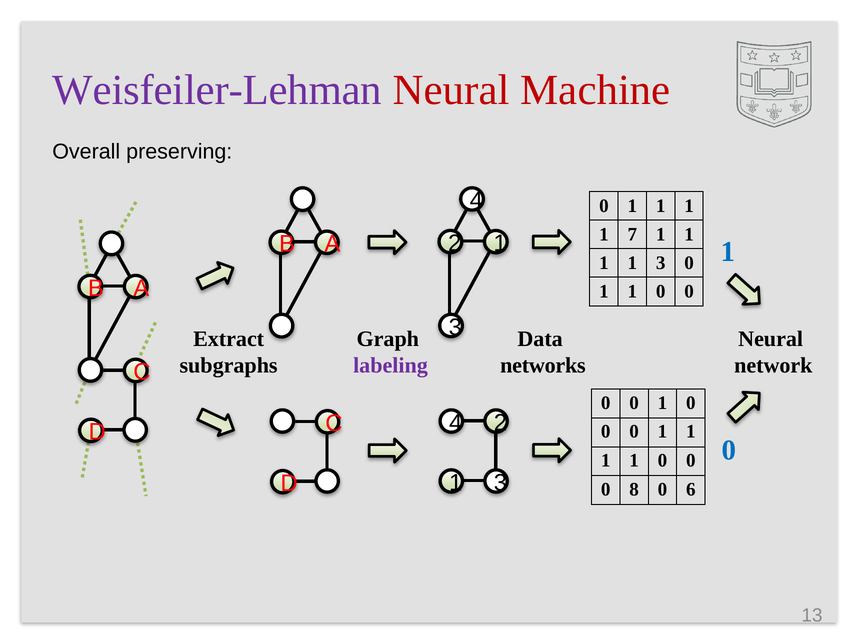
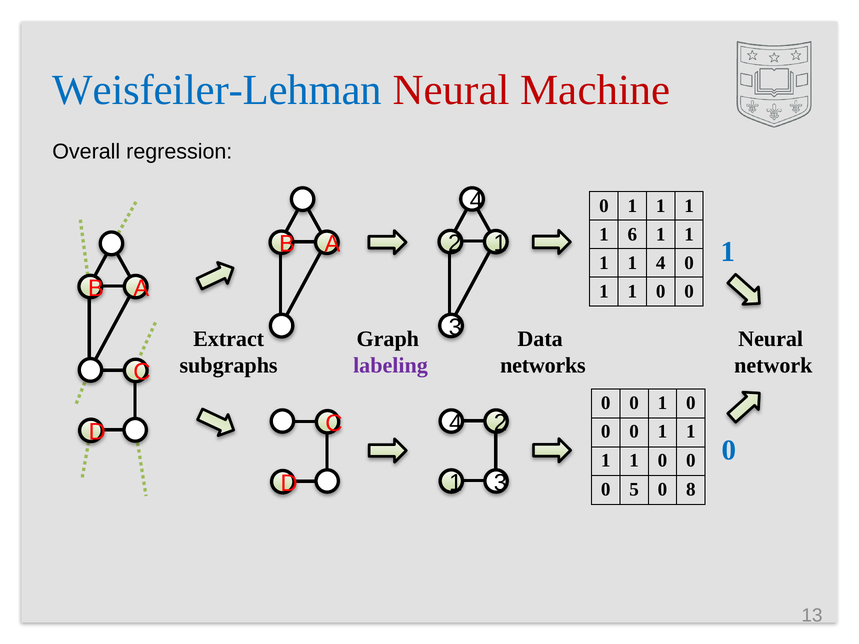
Weisfeiler-Lehman colour: purple -> blue
preserving: preserving -> regression
7: 7 -> 6
1 3: 3 -> 4
8: 8 -> 5
6: 6 -> 8
